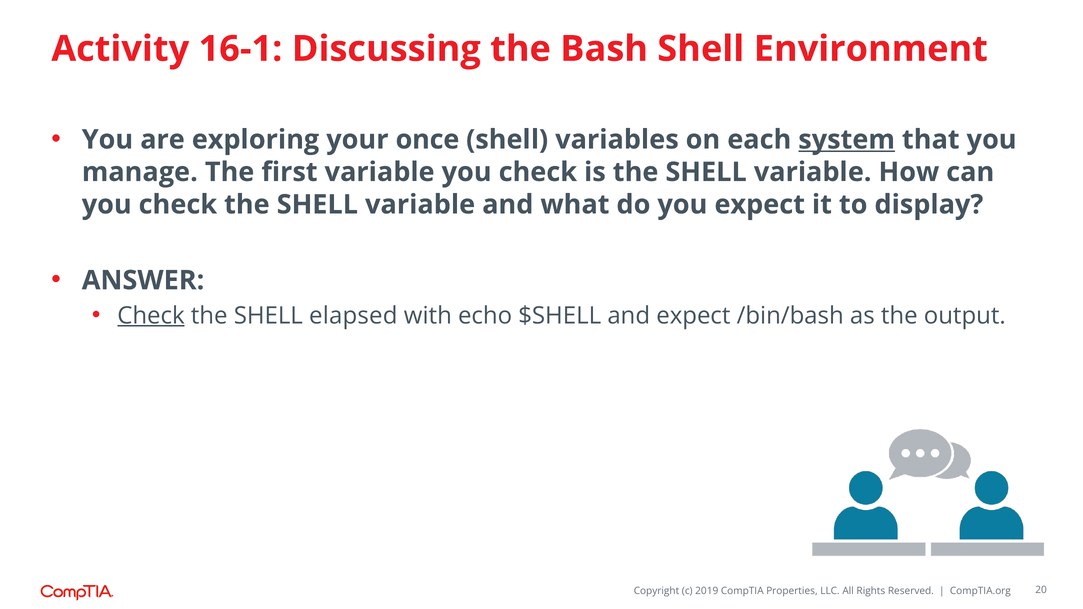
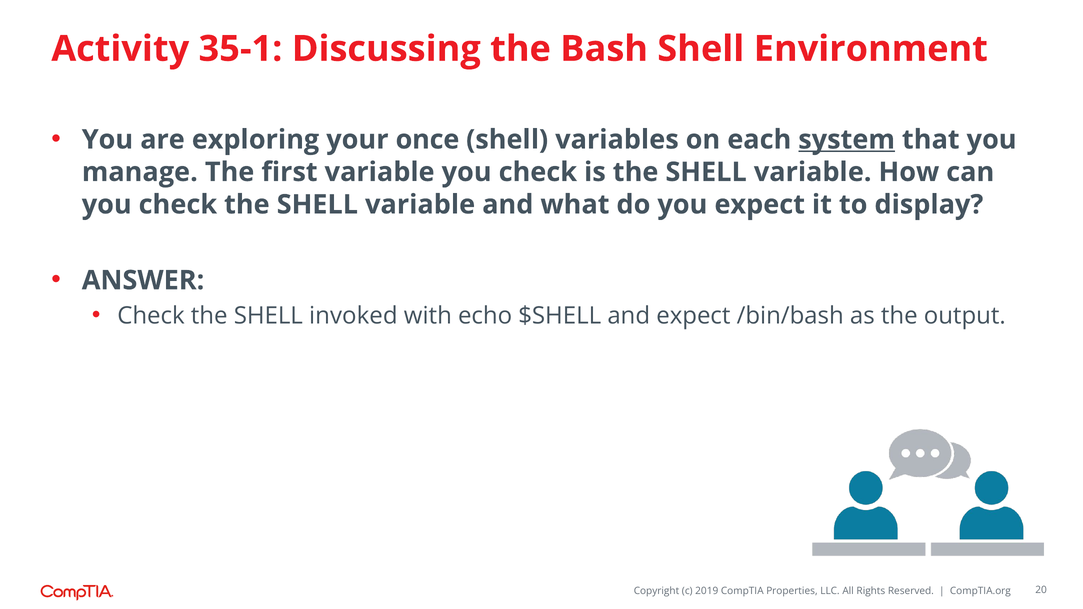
16-1: 16-1 -> 35-1
Check at (151, 316) underline: present -> none
elapsed: elapsed -> invoked
